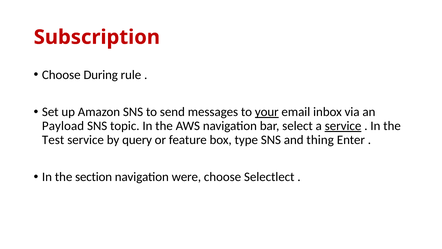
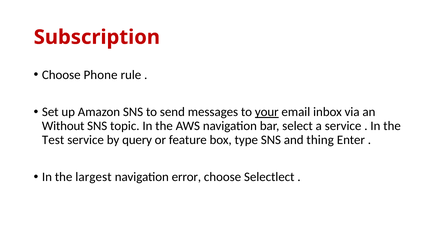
During: During -> Phone
Payload: Payload -> Without
service at (343, 126) underline: present -> none
section: section -> largest
were: were -> error
